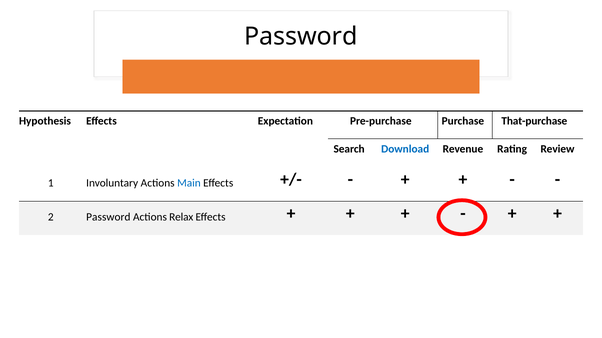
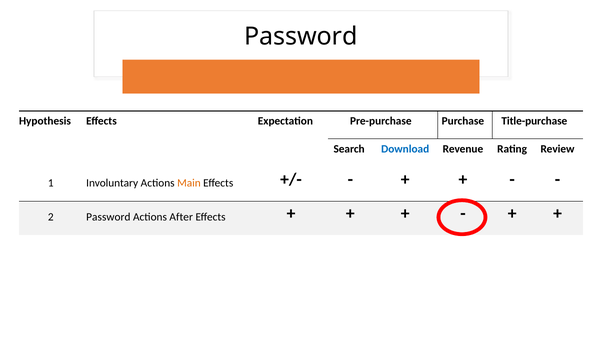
That-purchase: That-purchase -> Title-purchase
Main colour: blue -> orange
Relax: Relax -> After
